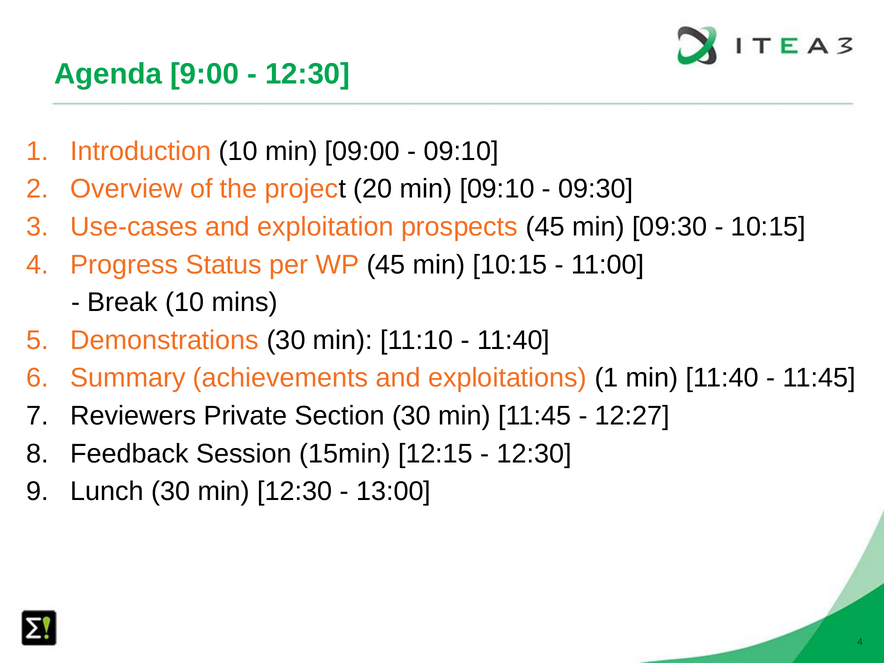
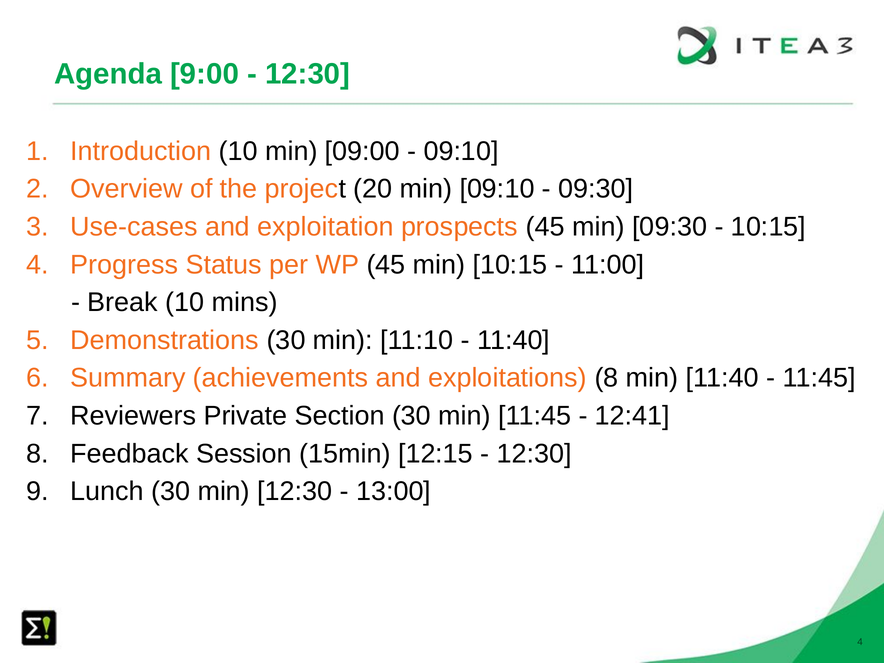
exploitations 1: 1 -> 8
12:27: 12:27 -> 12:41
